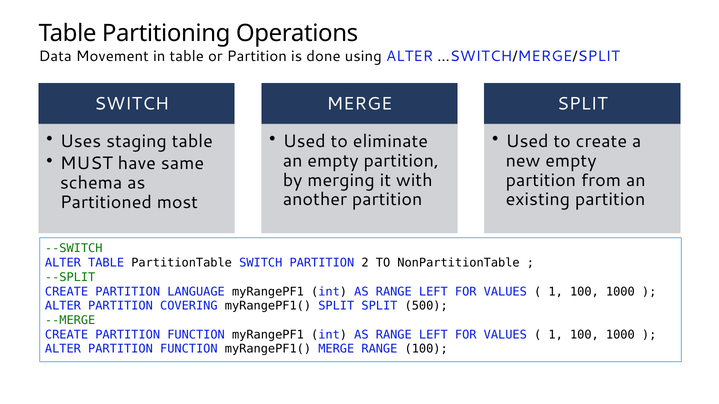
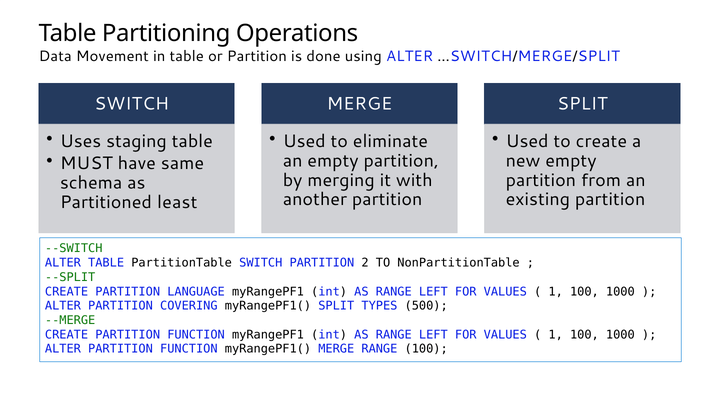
most: most -> least
SPLIT SPLIT: SPLIT -> TYPES
